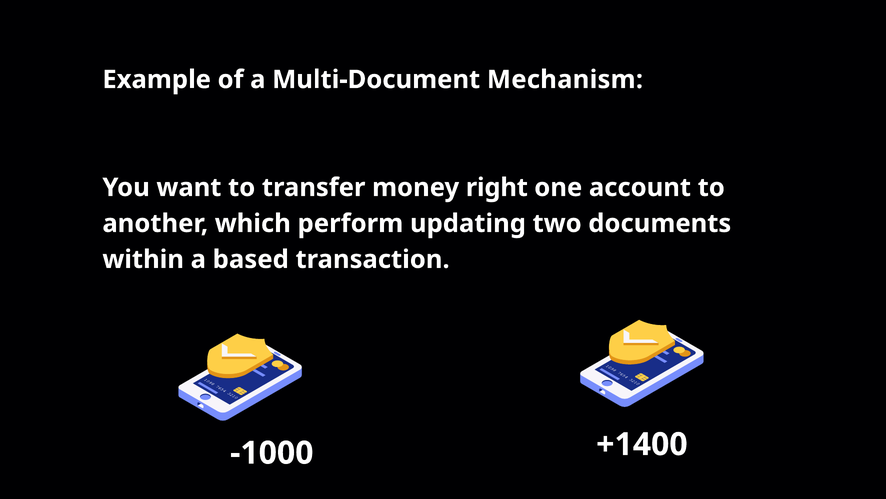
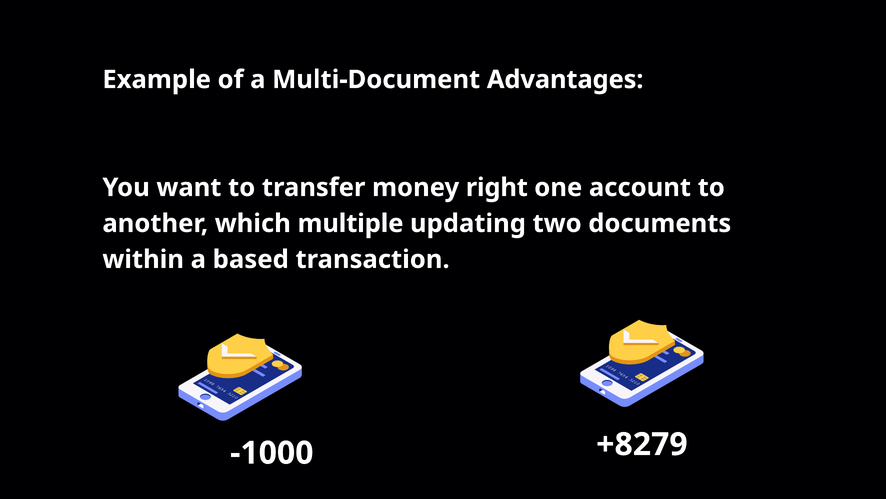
Mechanism: Mechanism -> Advantages
perform: perform -> multiple
+1400: +1400 -> +8279
